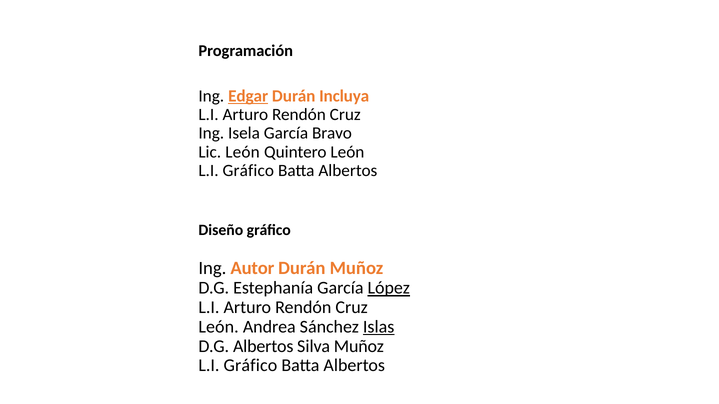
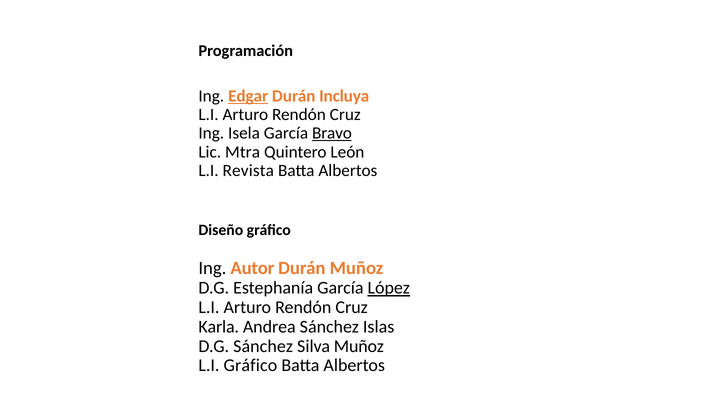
Bravo underline: none -> present
Lic León: León -> Mtra
Gráfico at (248, 171): Gráfico -> Revista
León at (219, 327): León -> Karla
Islas underline: present -> none
D.G Albertos: Albertos -> Sánchez
